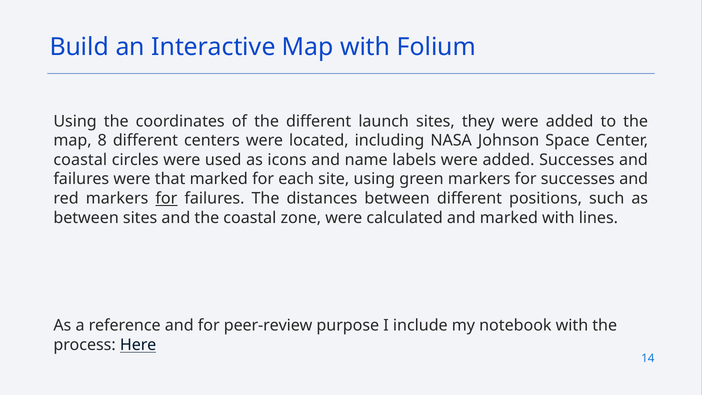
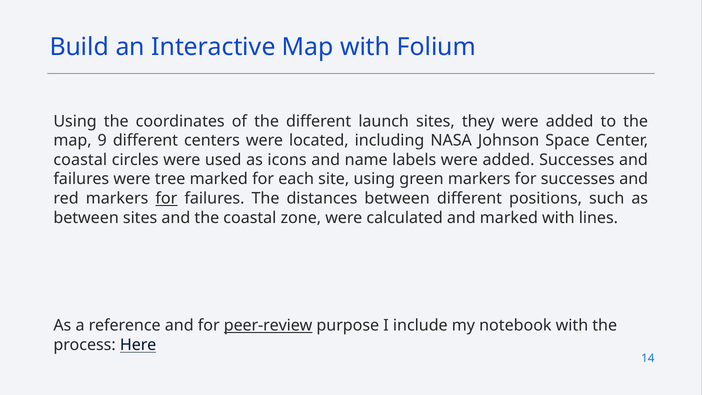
8: 8 -> 9
that: that -> tree
peer-review underline: none -> present
